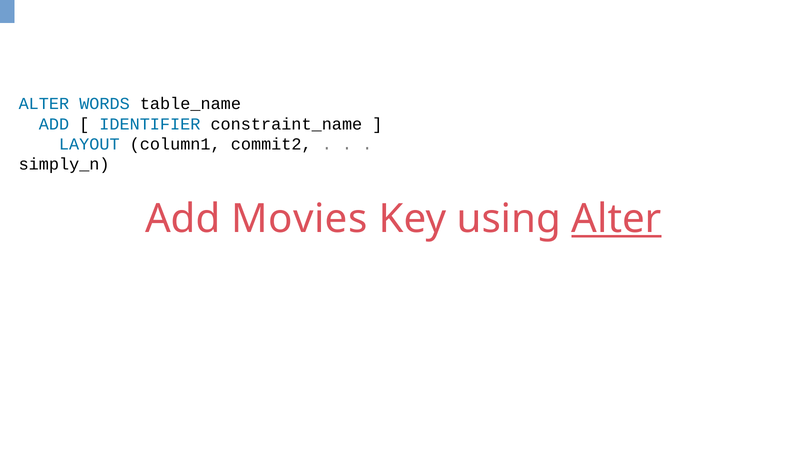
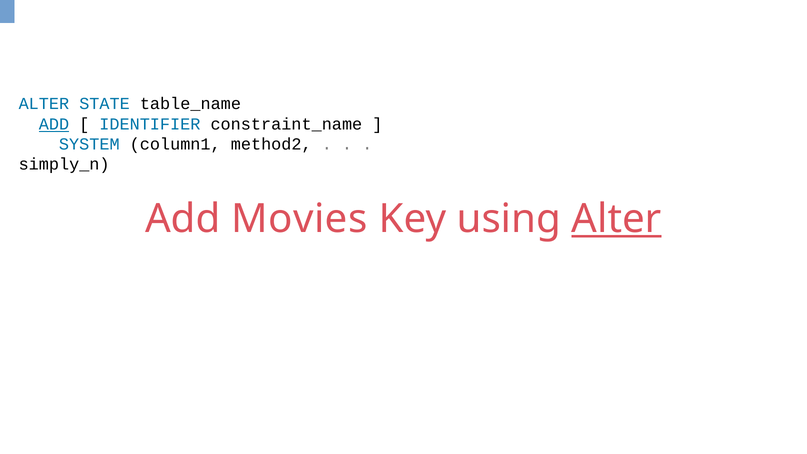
WORDS: WORDS -> STATE
ADD at (54, 124) underline: none -> present
LAYOUT: LAYOUT -> SYSTEM
commit2: commit2 -> method2
